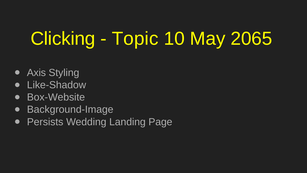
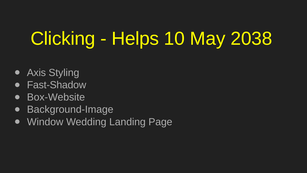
Topic: Topic -> Helps
2065: 2065 -> 2038
Like-Shadow: Like-Shadow -> Fast-Shadow
Persists: Persists -> Window
